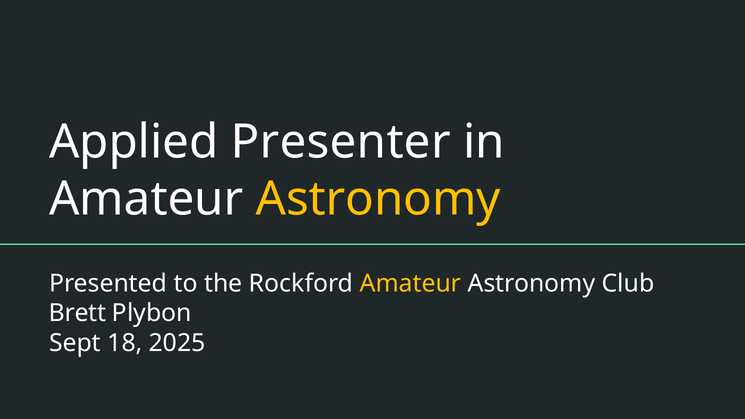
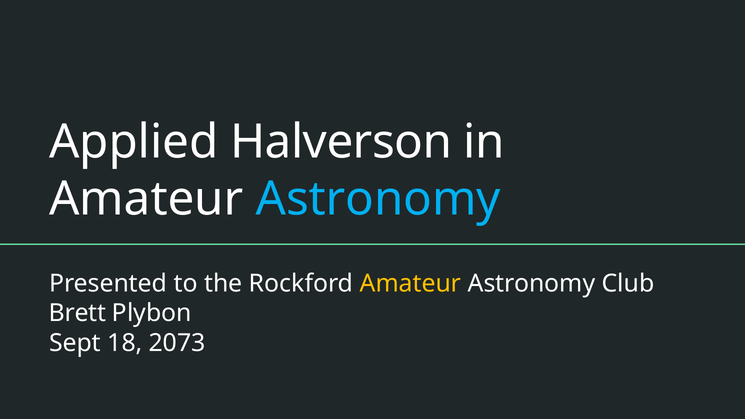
Presenter: Presenter -> Halverson
Astronomy at (378, 199) colour: yellow -> light blue
2025: 2025 -> 2073
